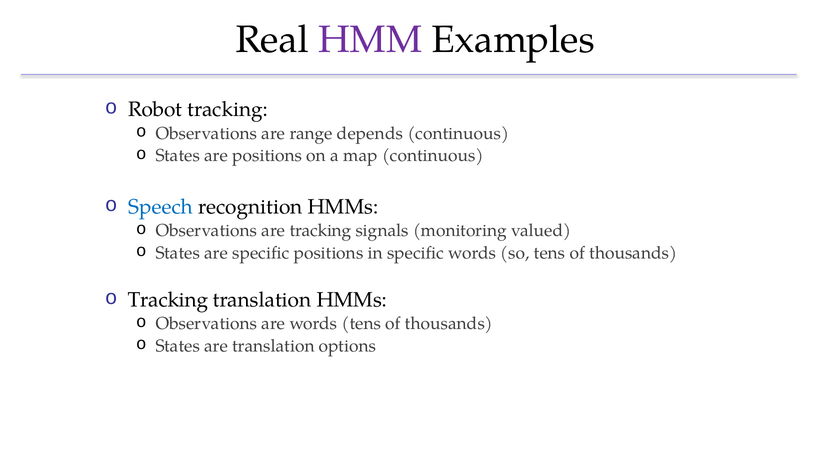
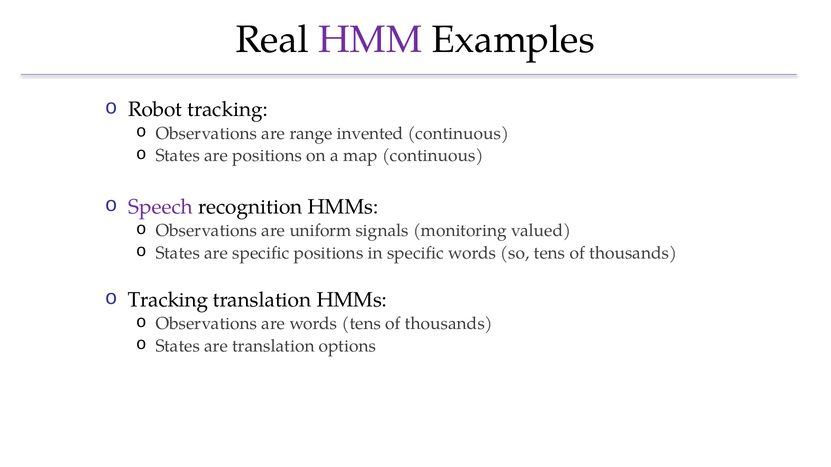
depends: depends -> invented
Speech colour: blue -> purple
are tracking: tracking -> uniform
